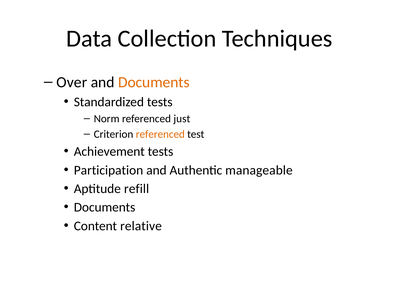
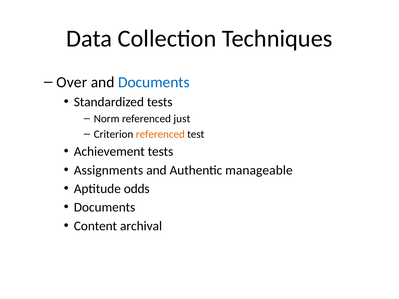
Documents at (154, 82) colour: orange -> blue
Participation: Participation -> Assignments
refill: refill -> odds
relative: relative -> archival
